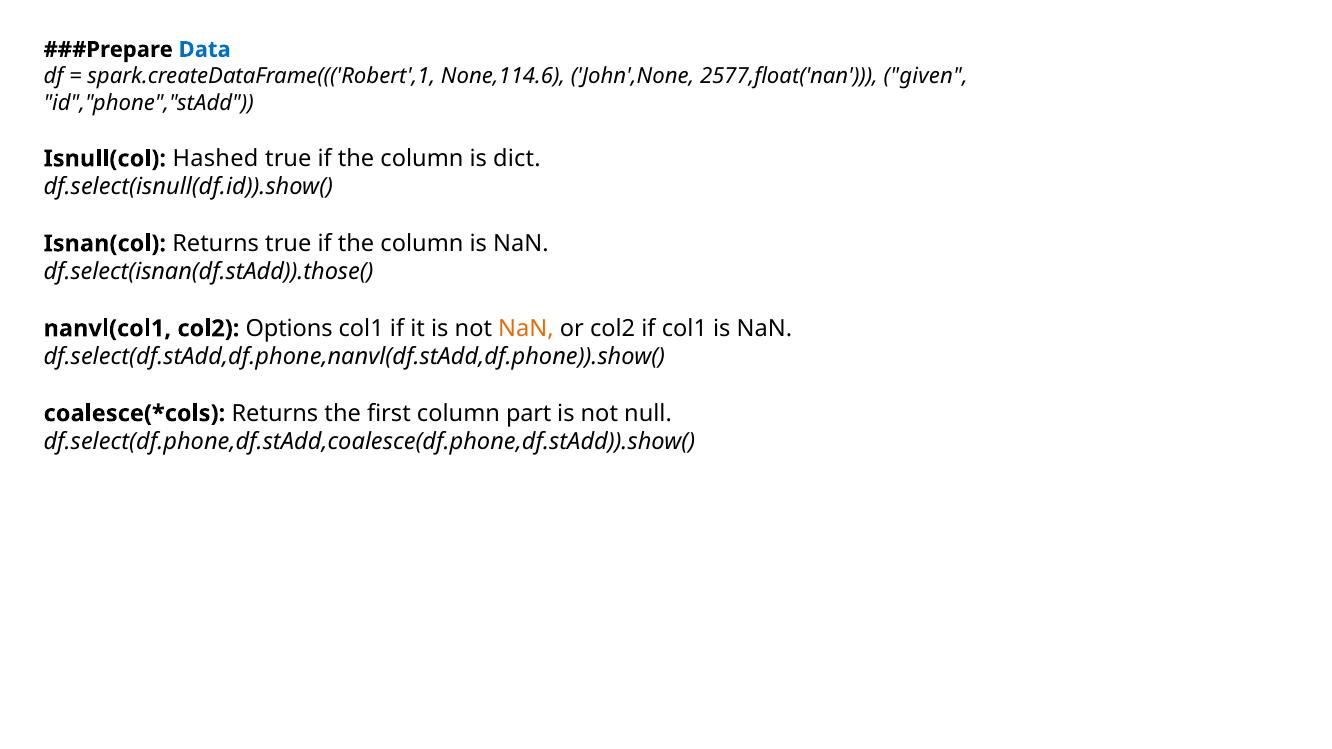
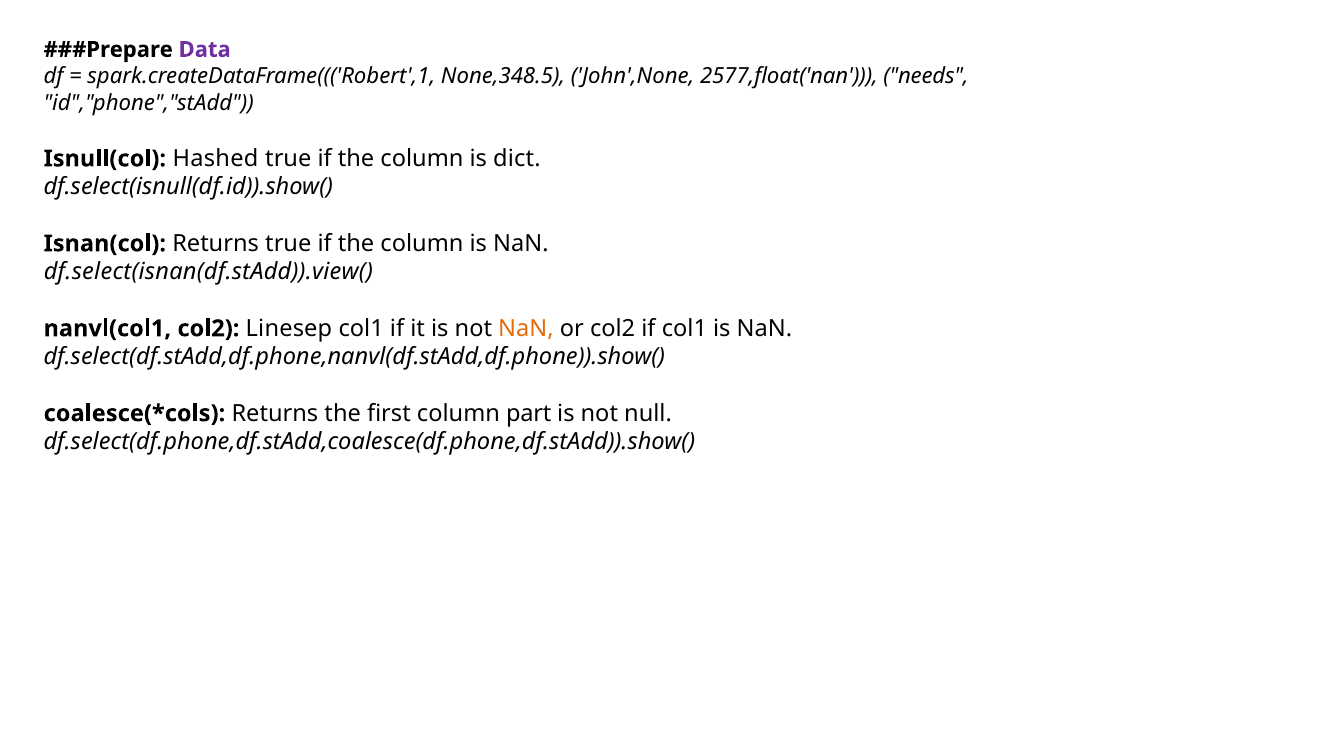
Data colour: blue -> purple
None,114.6: None,114.6 -> None,348.5
given: given -> needs
df.select(isnan(df.stAdd)).those(: df.select(isnan(df.stAdd)).those( -> df.select(isnan(df.stAdd)).view(
Options: Options -> Linesep
